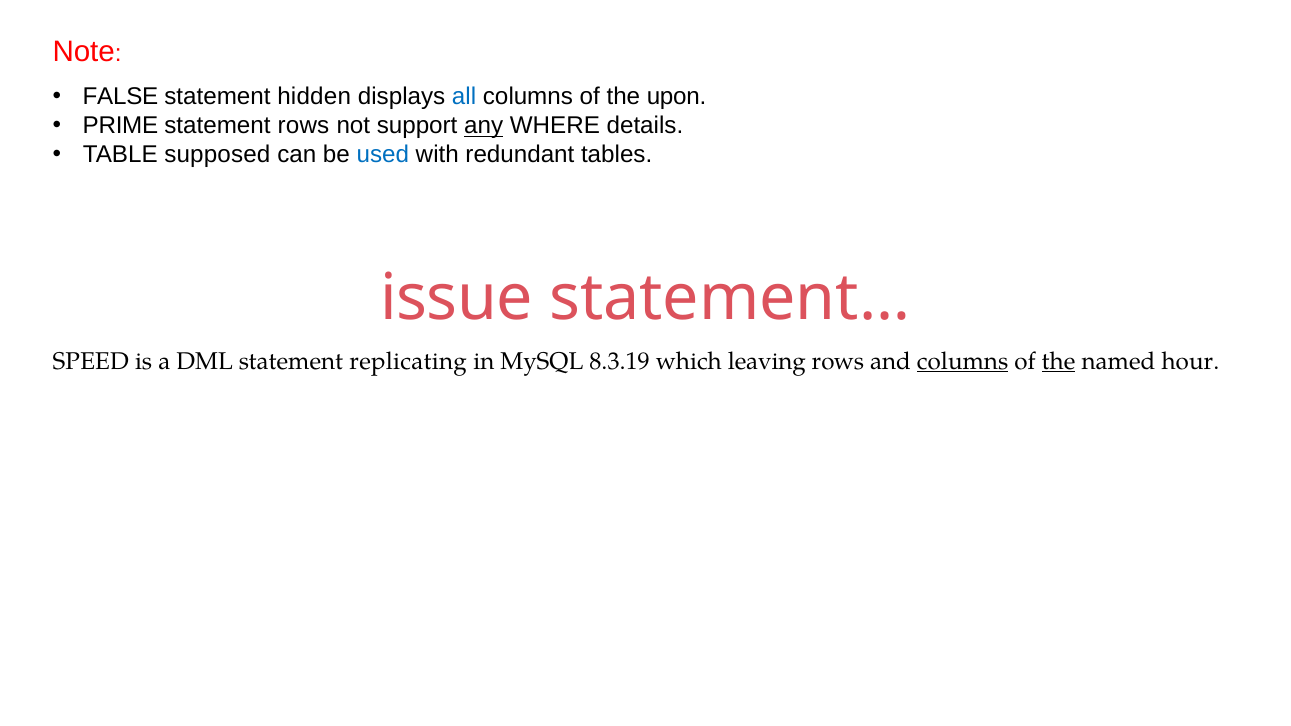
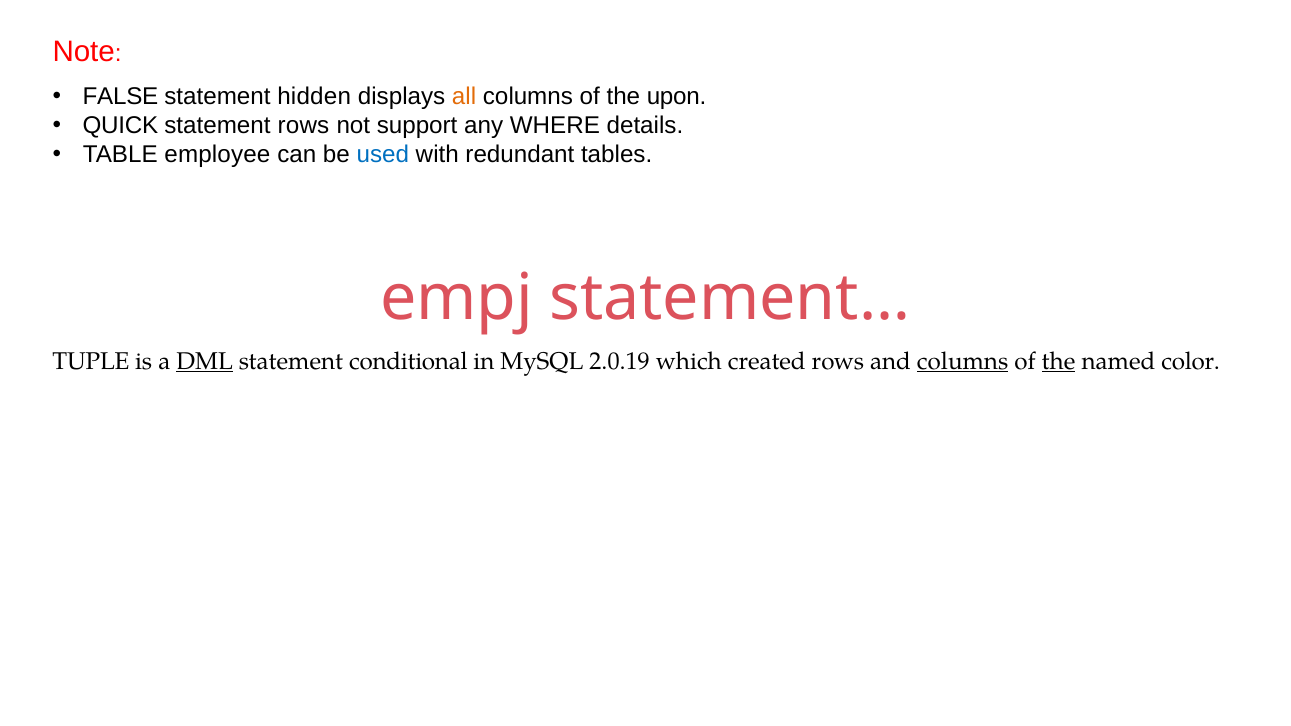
all colour: blue -> orange
PRIME: PRIME -> QUICK
any underline: present -> none
supposed: supposed -> employee
issue: issue -> empj
SPEED: SPEED -> TUPLE
DML underline: none -> present
replicating: replicating -> conditional
8.3.19: 8.3.19 -> 2.0.19
leaving: leaving -> created
hour: hour -> color
